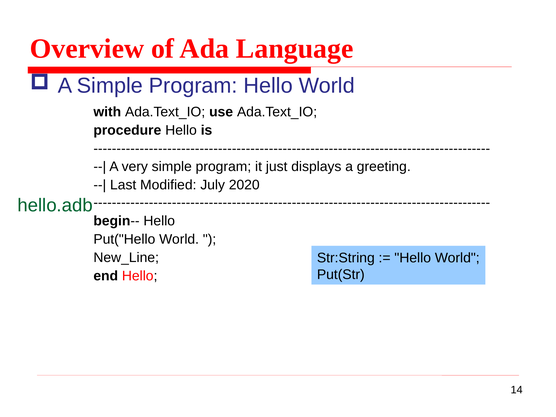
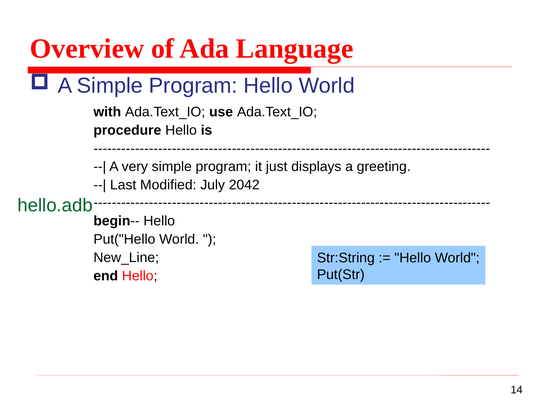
2020: 2020 -> 2042
